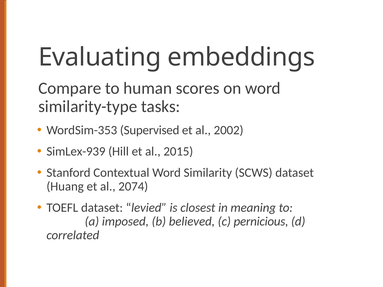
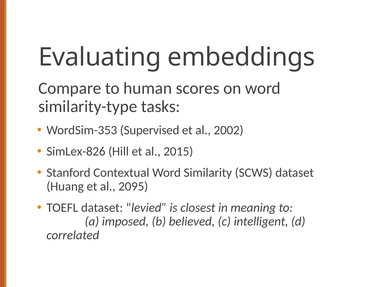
SimLex-939: SimLex-939 -> SimLex-826
2074: 2074 -> 2095
pernicious: pernicious -> intelligent
